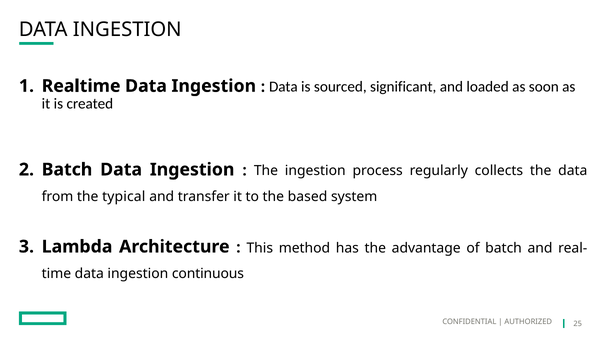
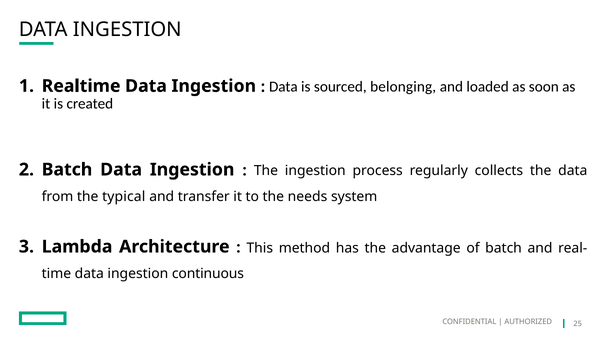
significant: significant -> belonging
based: based -> needs
